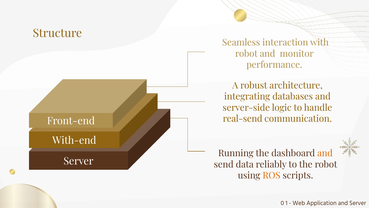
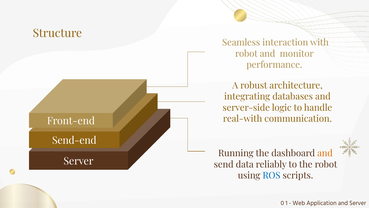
real-send: real-send -> real-with
With-end: With-end -> Send-end
ROS colour: orange -> blue
